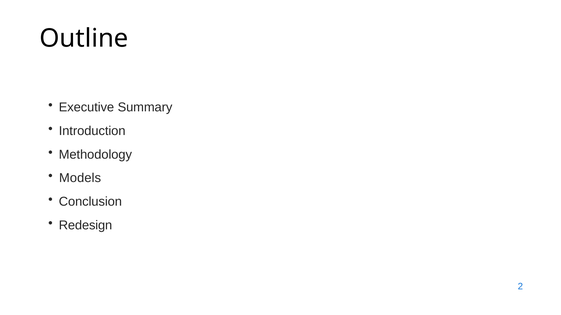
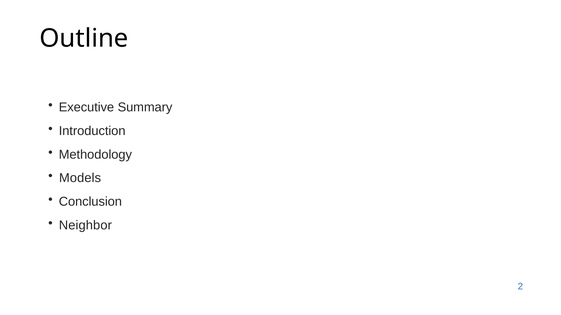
Redesign: Redesign -> Neighbor
